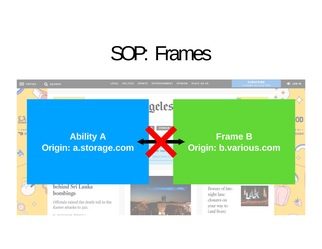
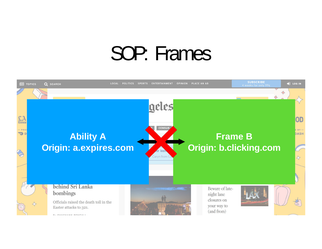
a.storage.com: a.storage.com -> a.expires.com
b.various.com: b.various.com -> b.clicking.com
